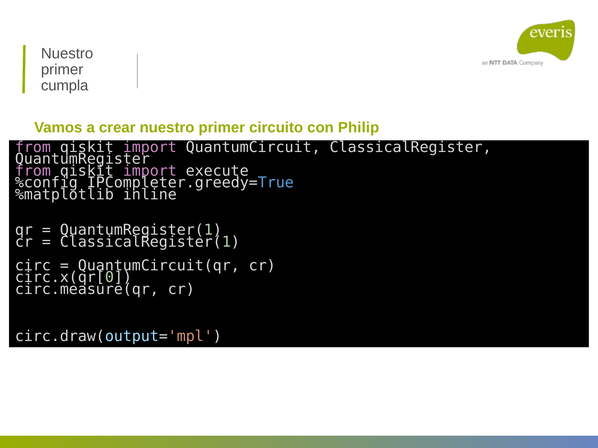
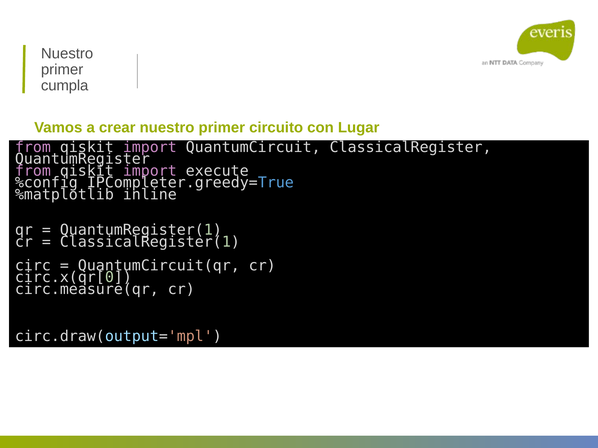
Philip: Philip -> Lugar
